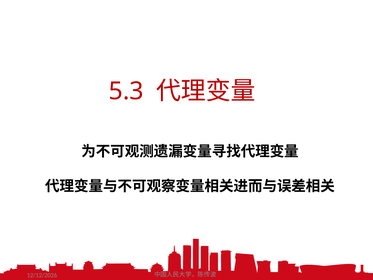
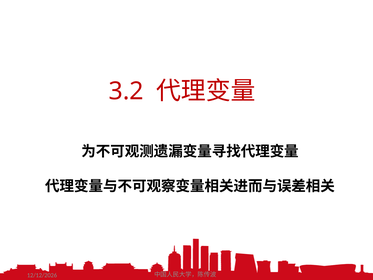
5.3: 5.3 -> 3.2
